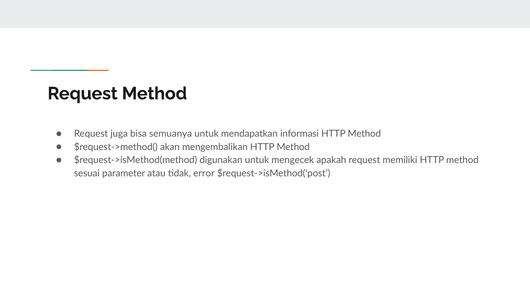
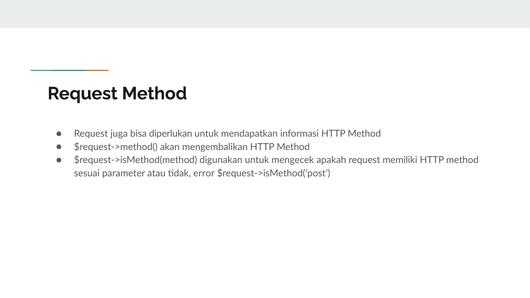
semuanya: semuanya -> diperlukan
